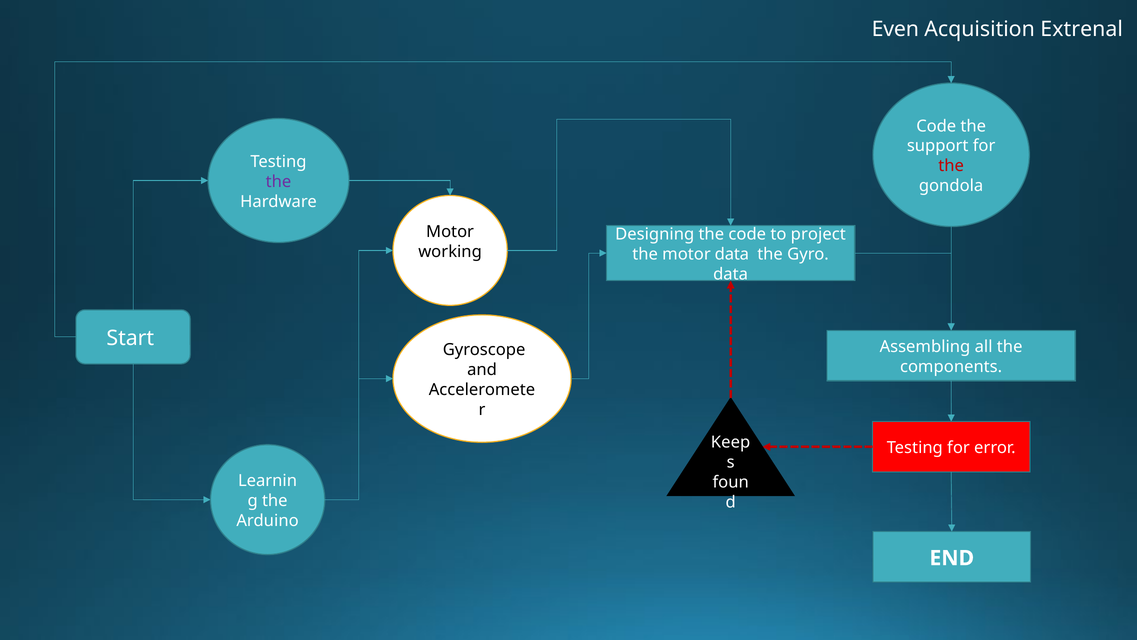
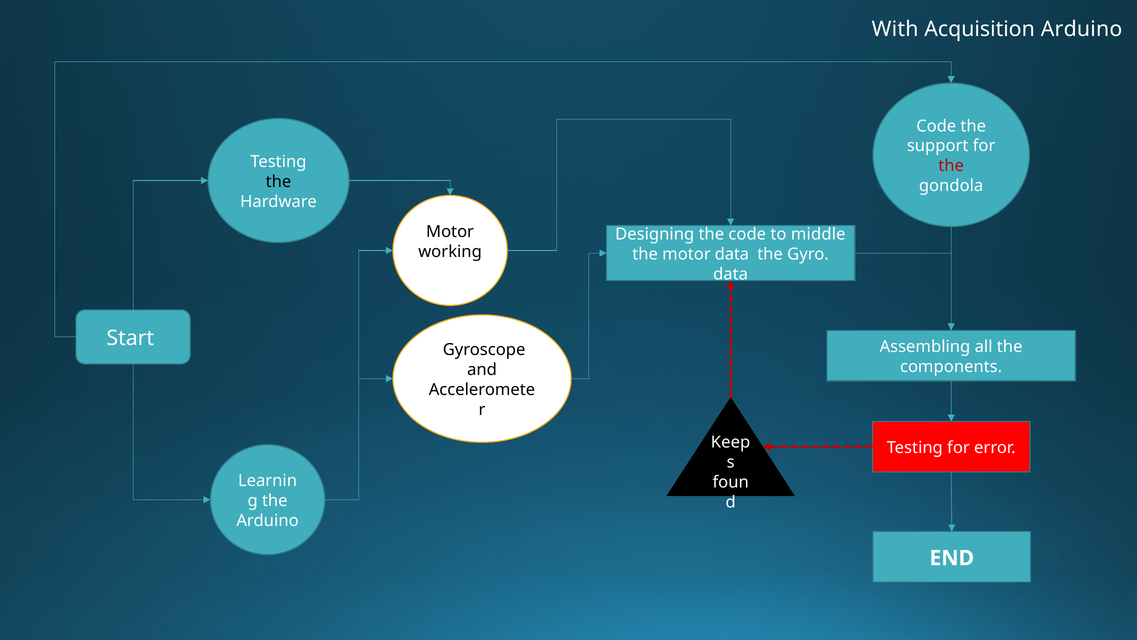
Even: Even -> With
Acquisition Extrenal: Extrenal -> Arduino
the at (279, 181) colour: purple -> black
project: project -> middle
